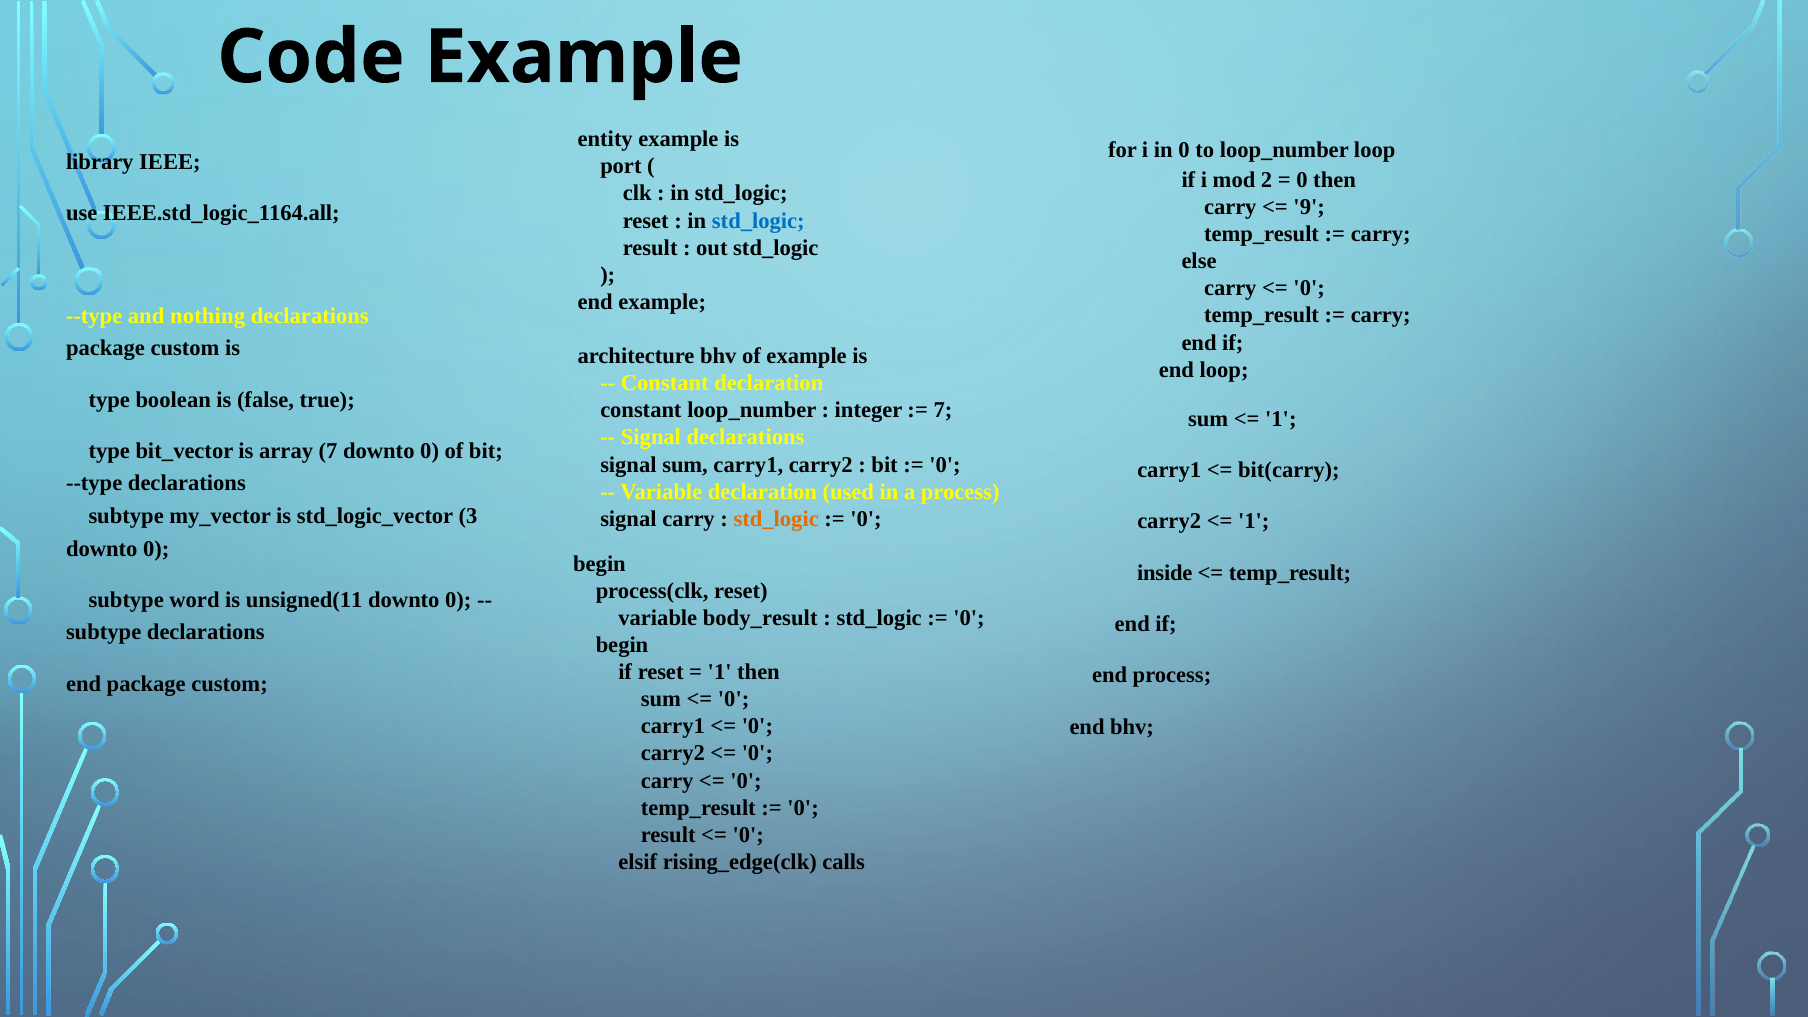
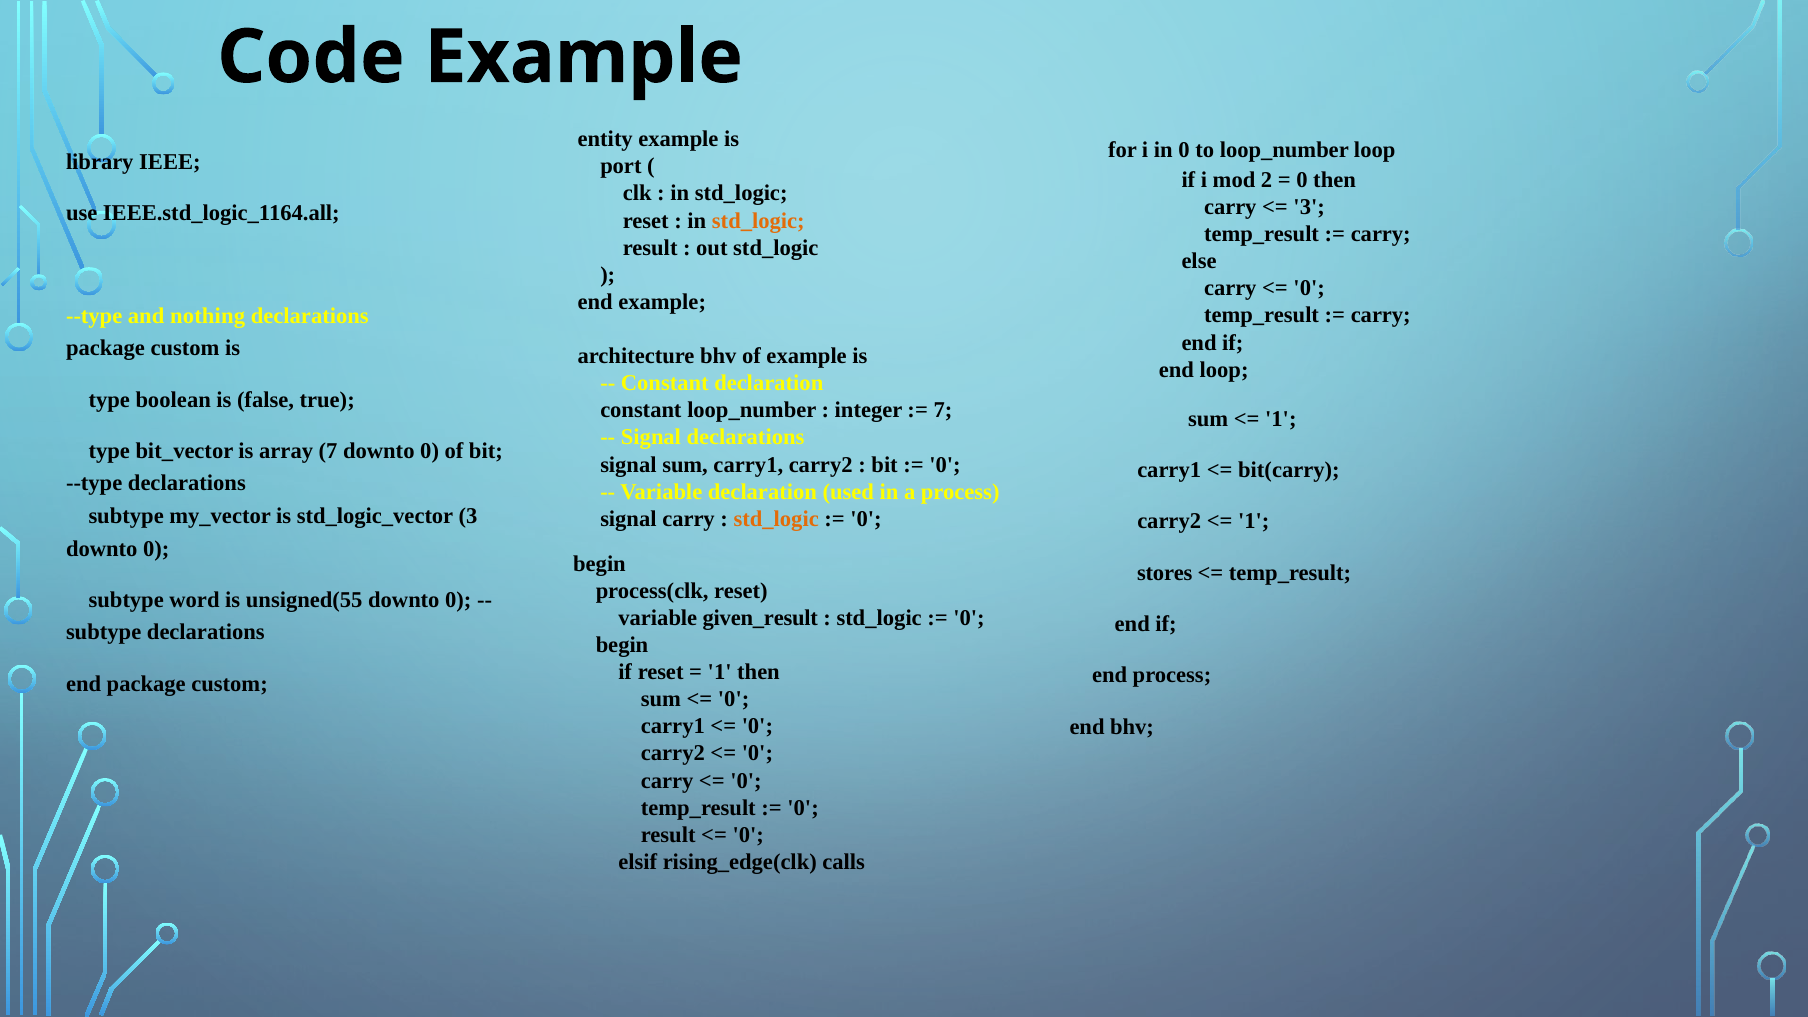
9 at (1309, 207): 9 -> 3
std_logic at (758, 221) colour: blue -> orange
inside: inside -> stores
unsigned(11: unsigned(11 -> unsigned(55
body_result: body_result -> given_result
